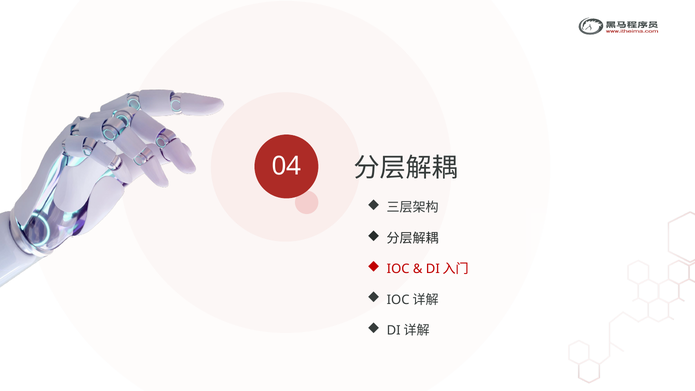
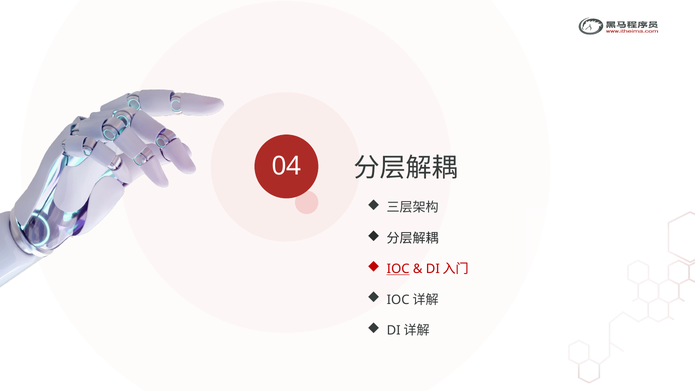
IOC underline: none -> present
